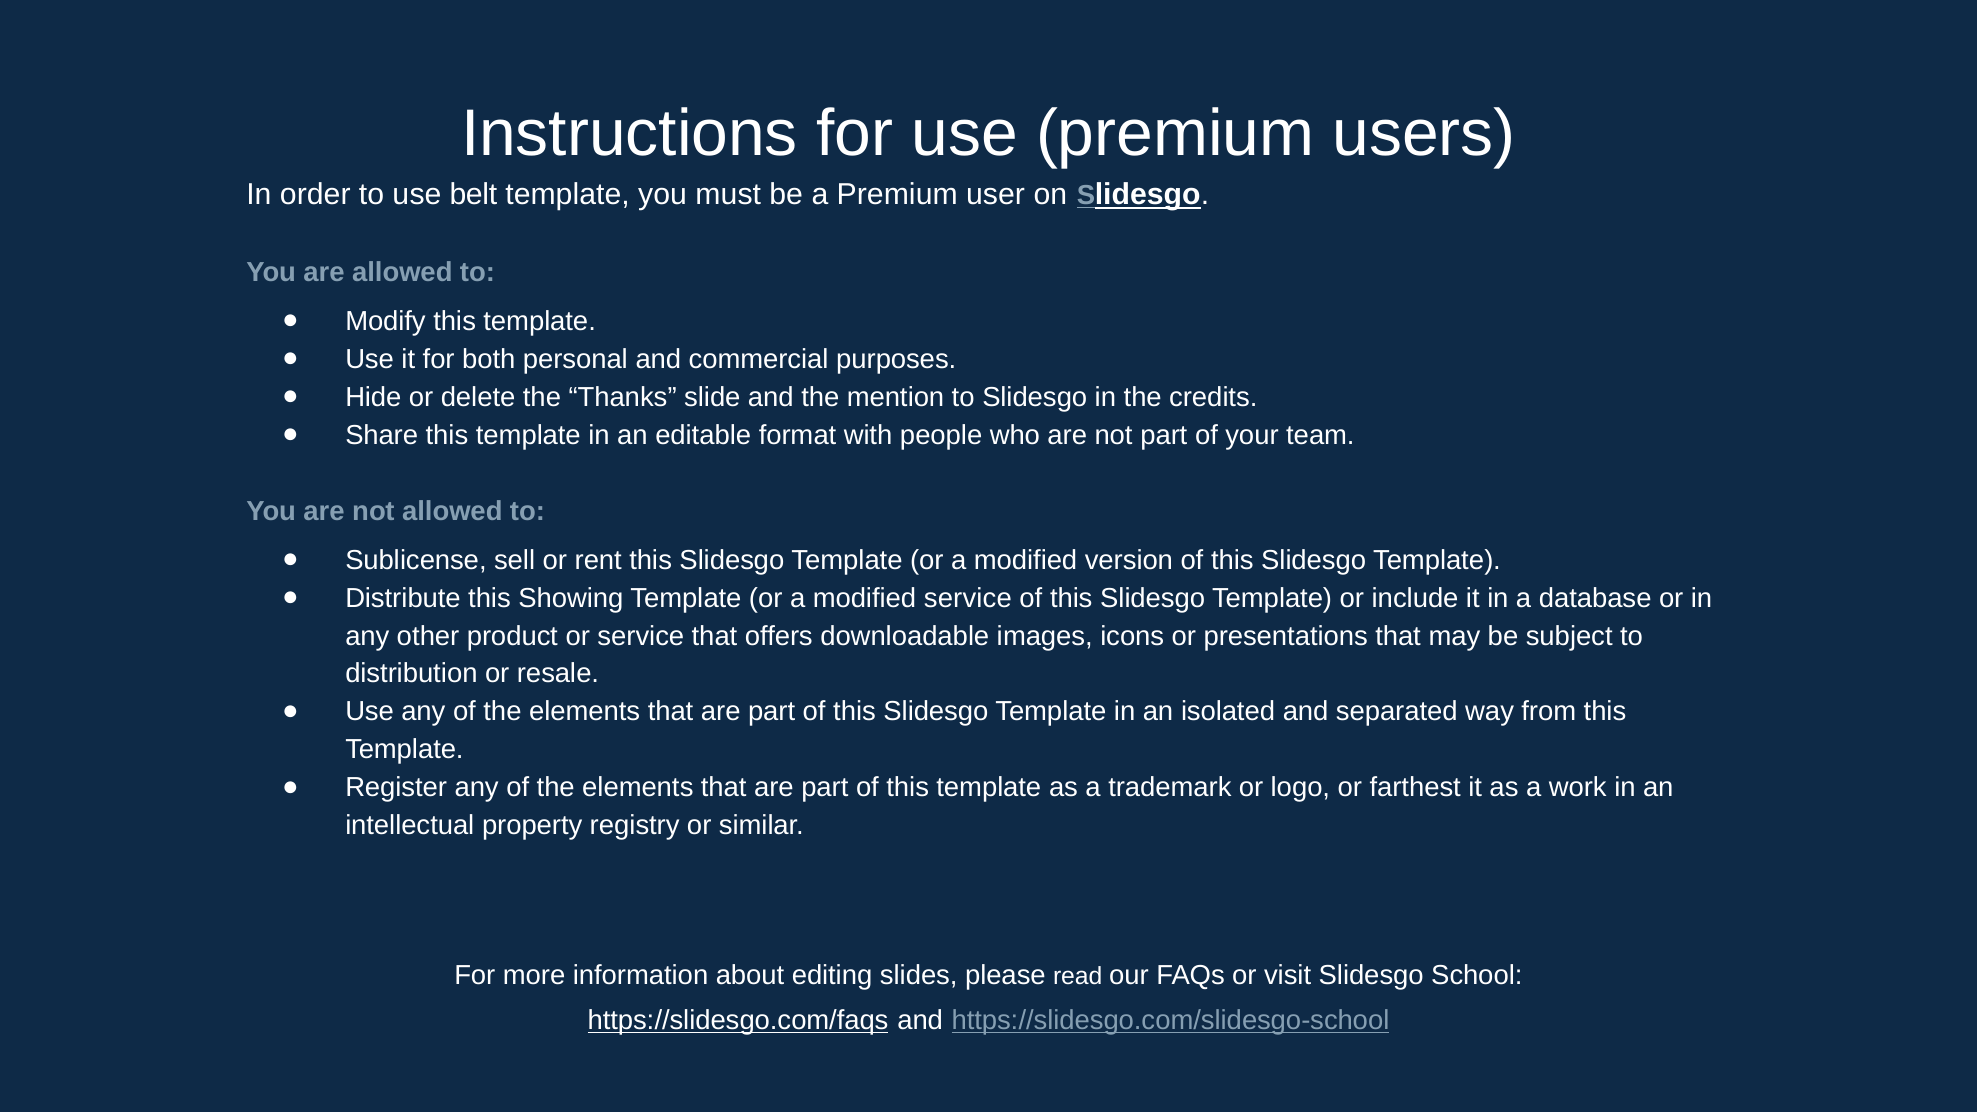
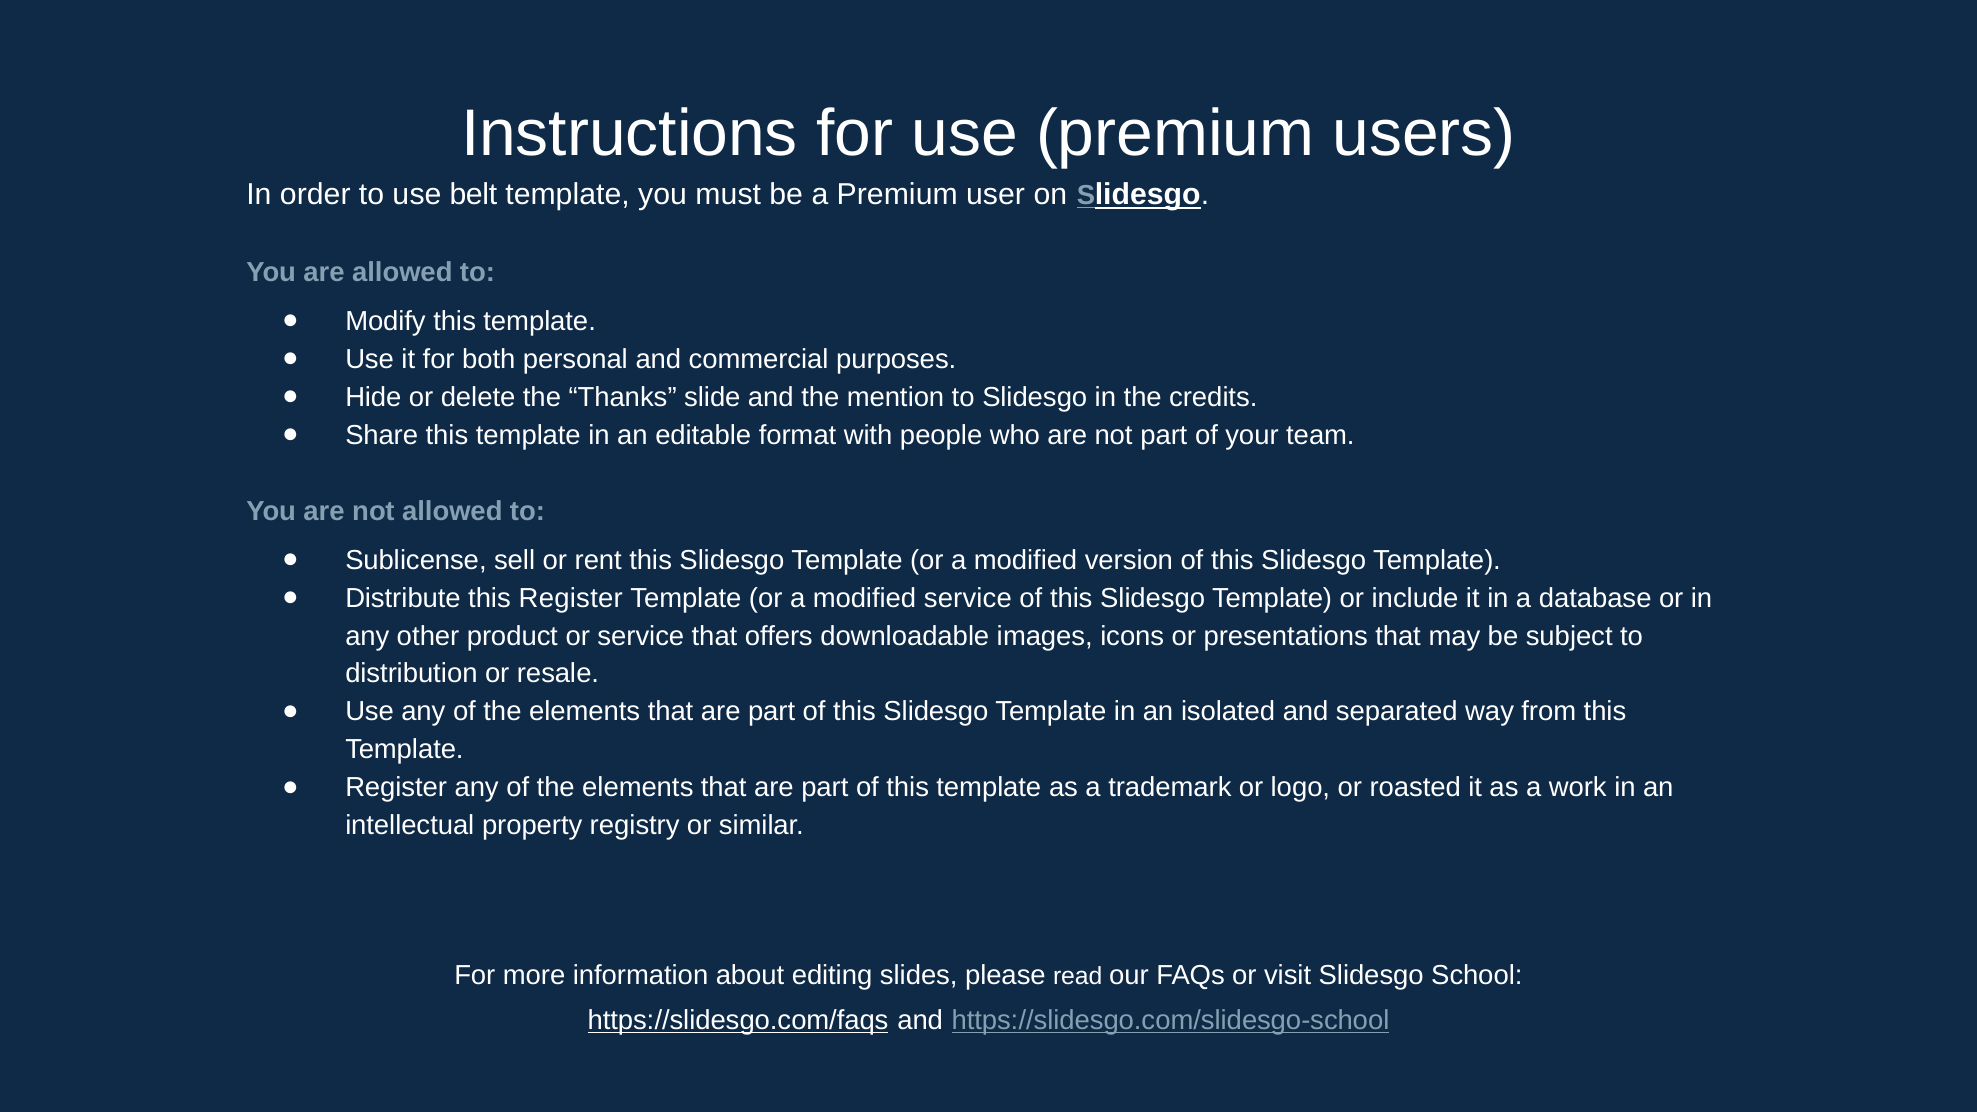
this Showing: Showing -> Register
farthest: farthest -> roasted
